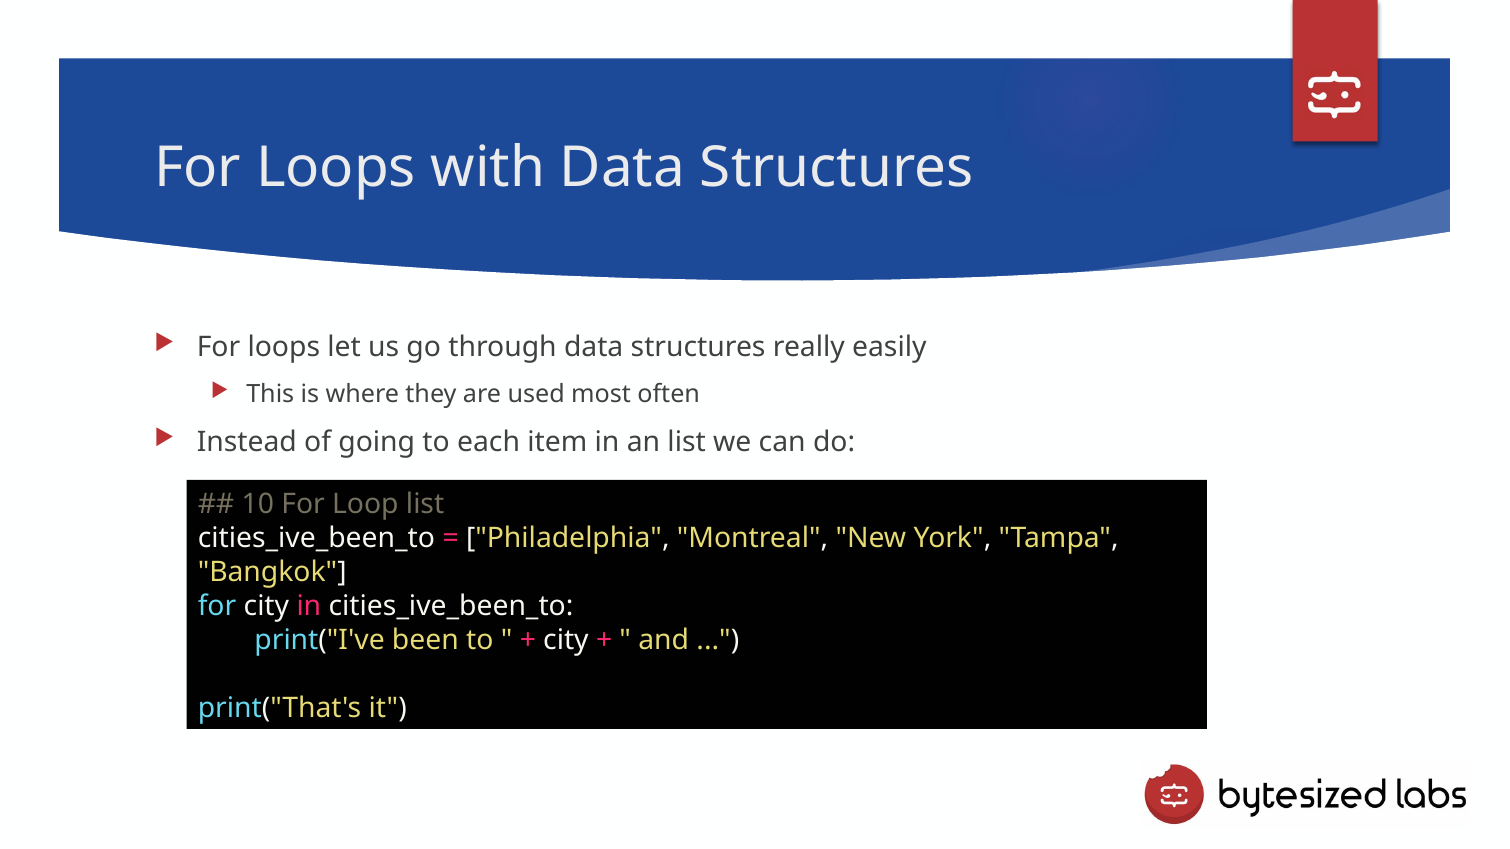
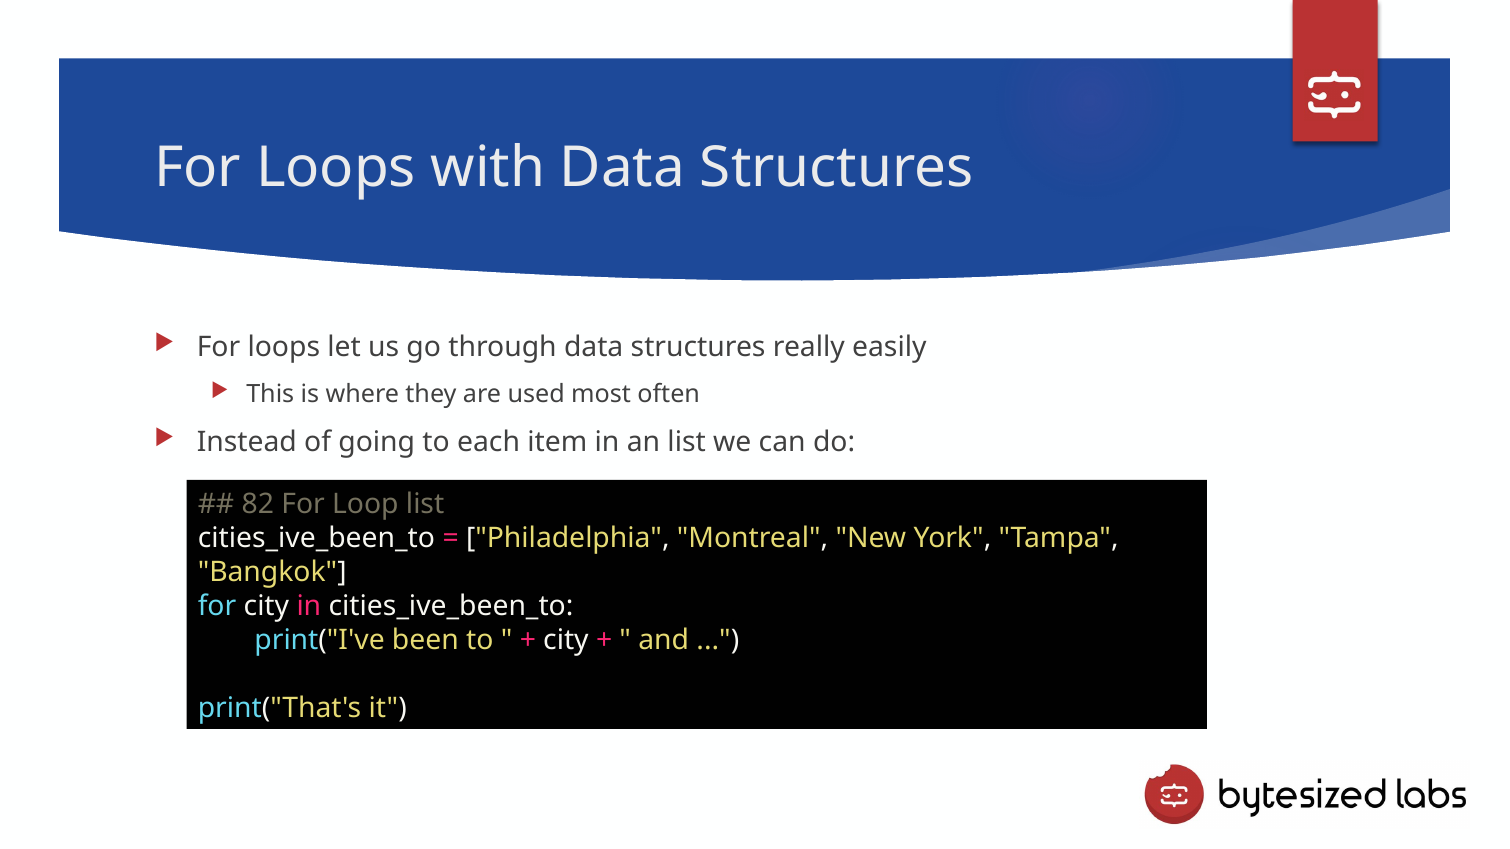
10: 10 -> 82
